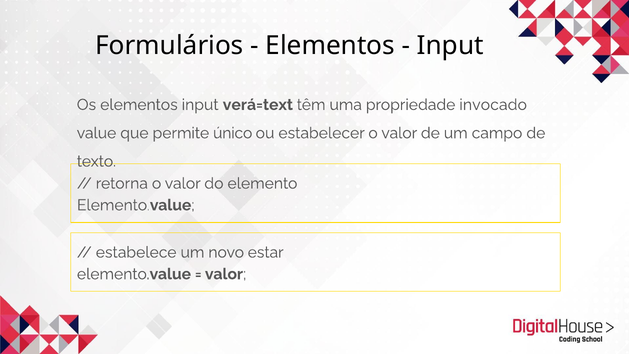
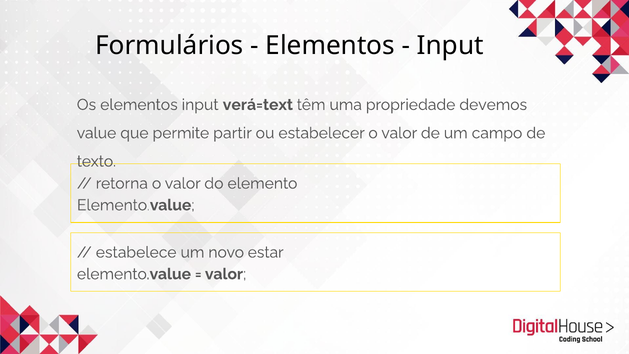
invocado: invocado -> devemos
único: único -> partir
